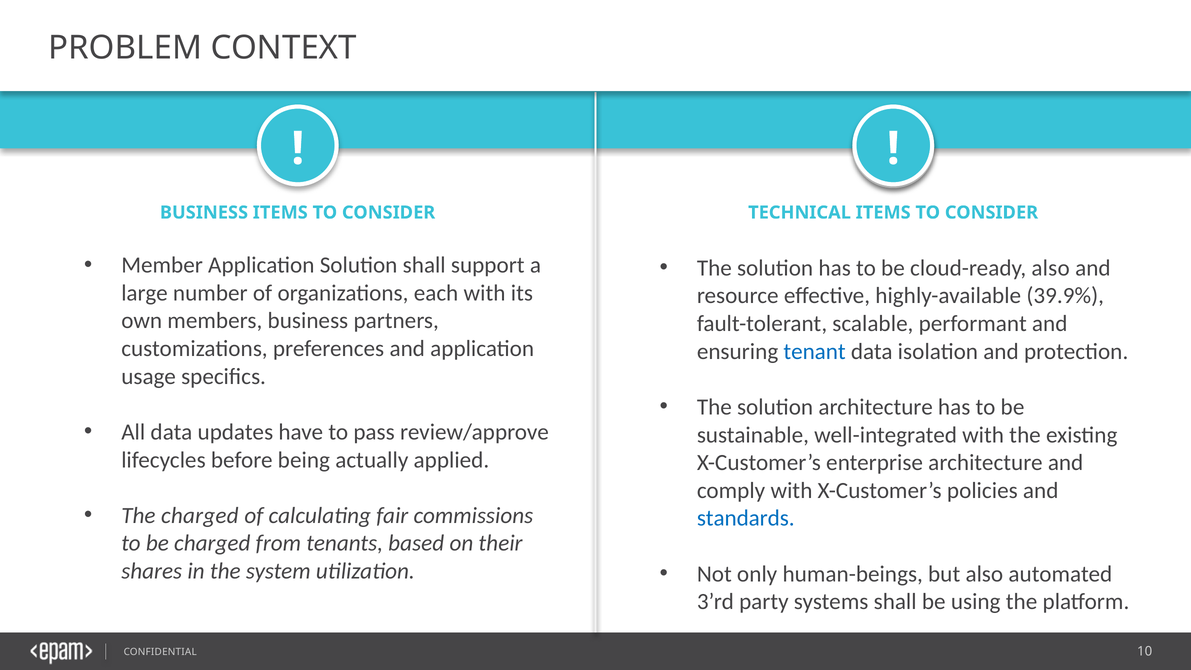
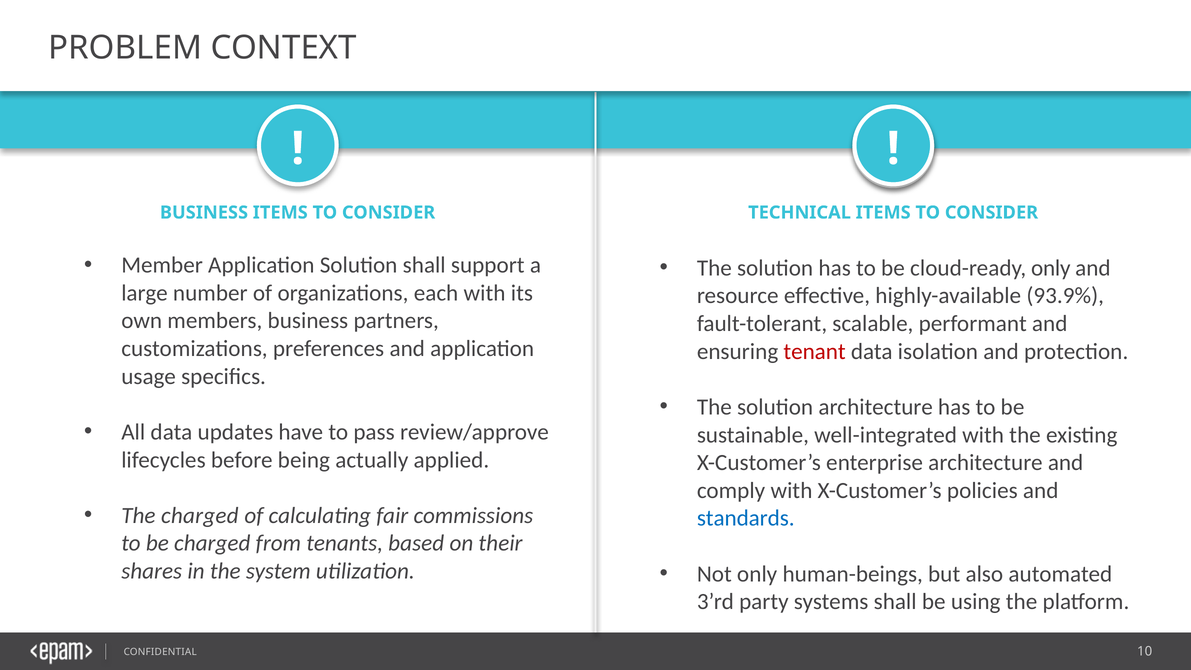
cloud-ready also: also -> only
39.9%: 39.9% -> 93.9%
tenant colour: blue -> red
